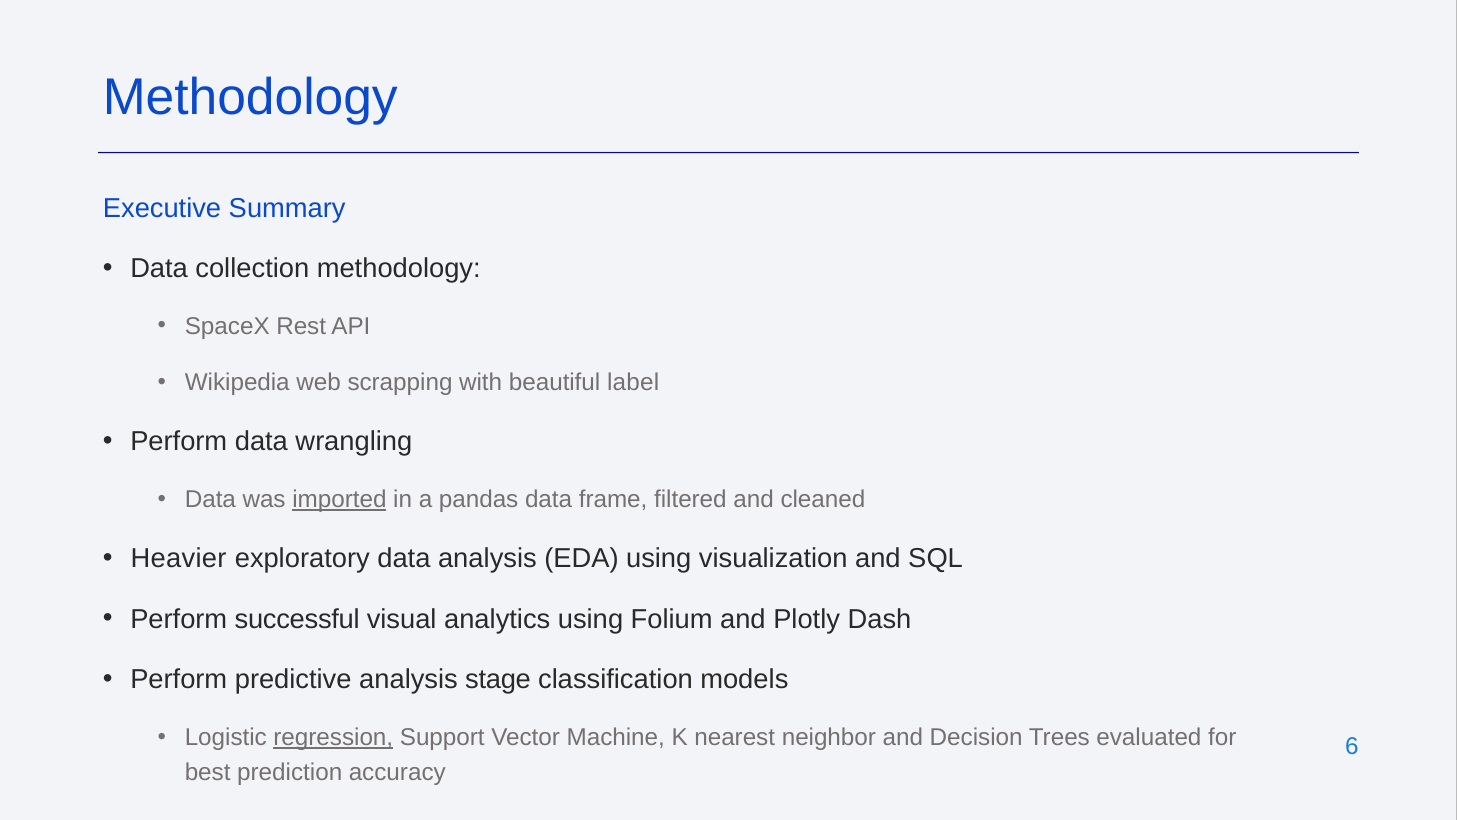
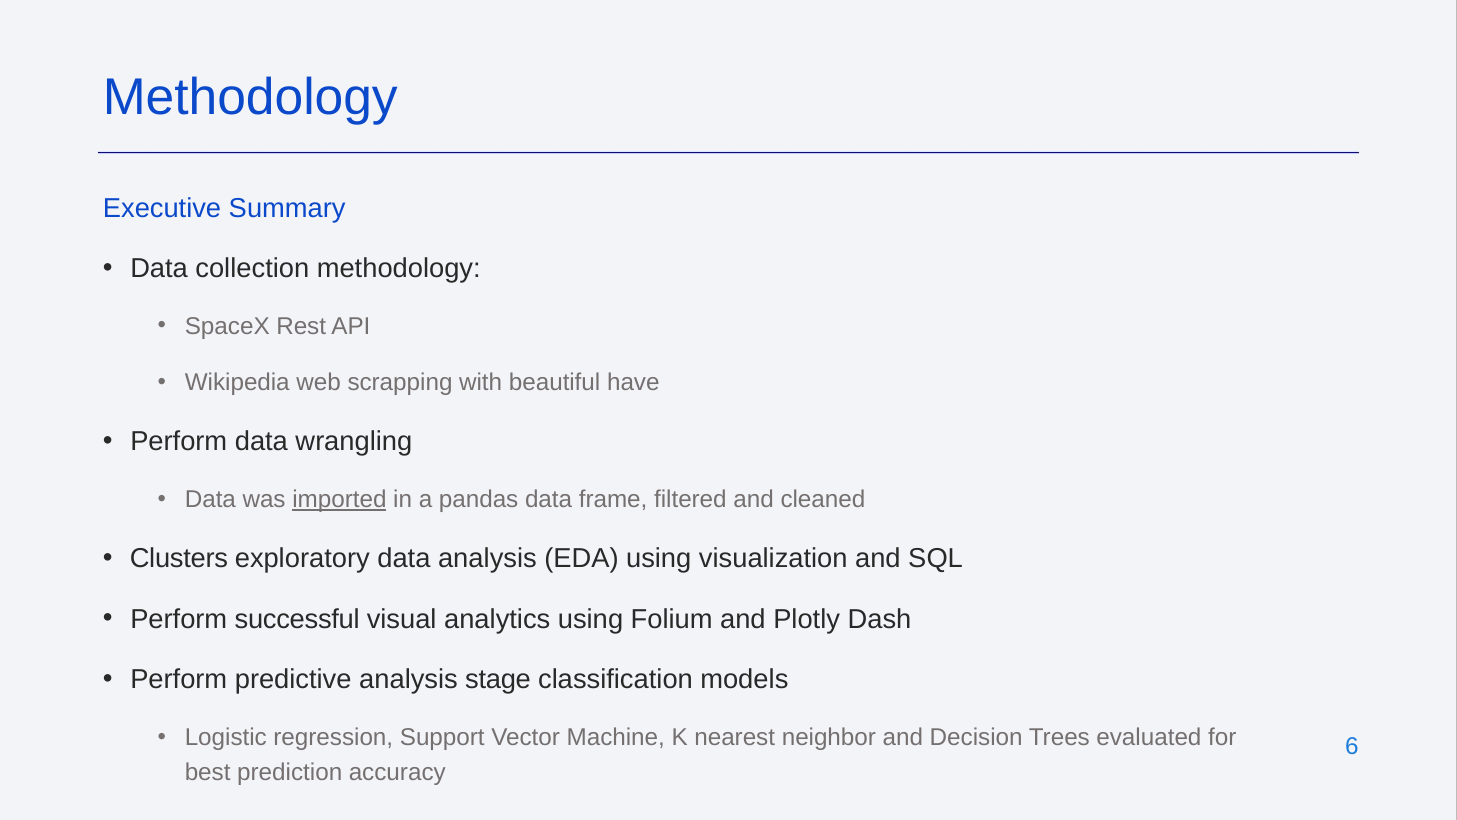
label: label -> have
Heavier: Heavier -> Clusters
regression underline: present -> none
